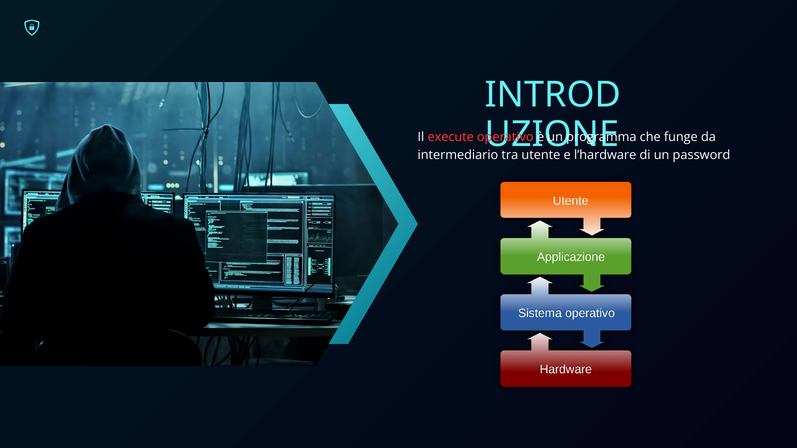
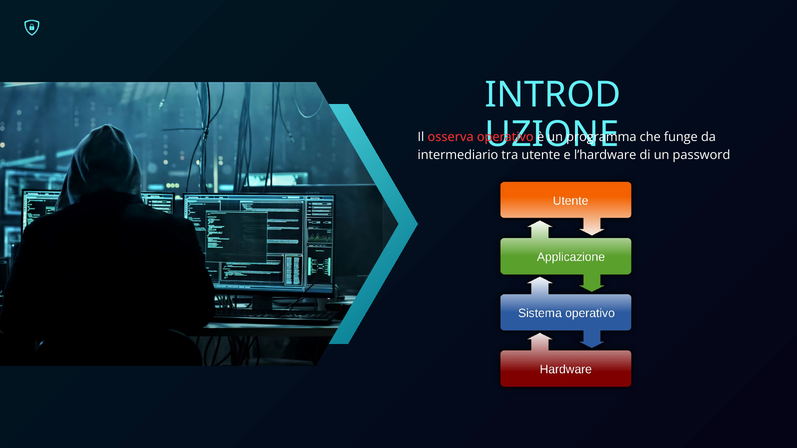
execute: execute -> osserva
